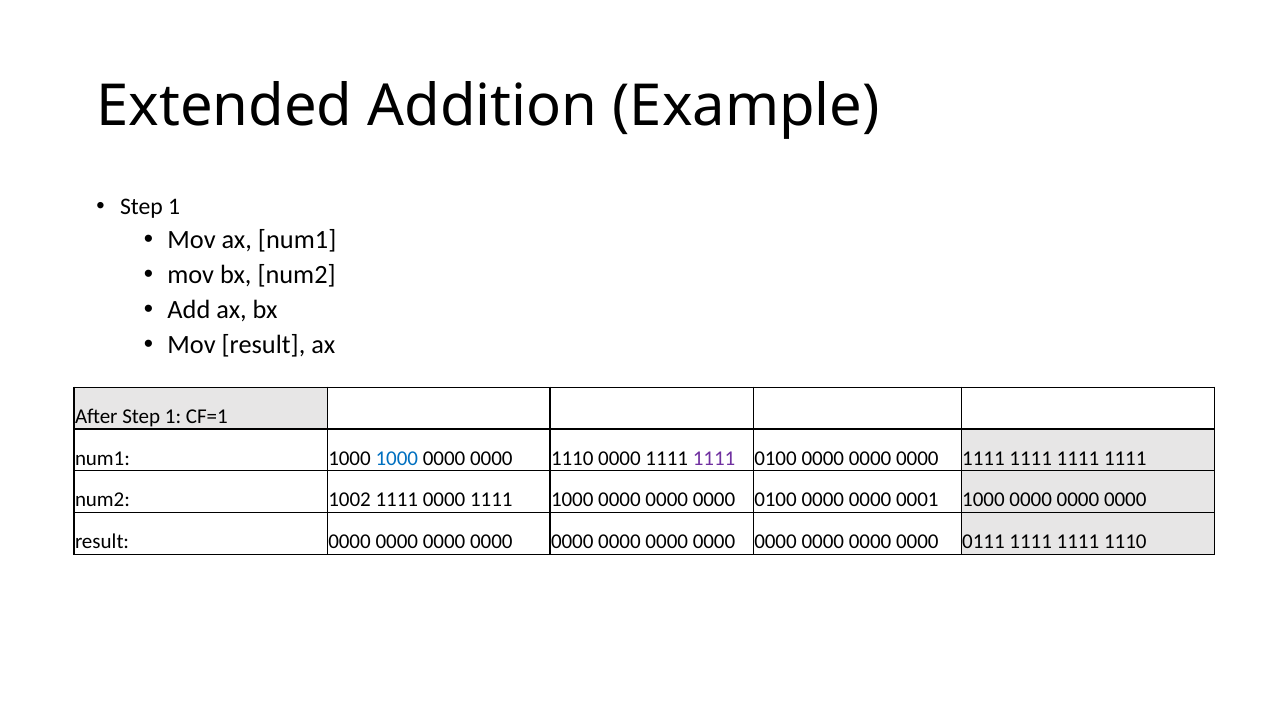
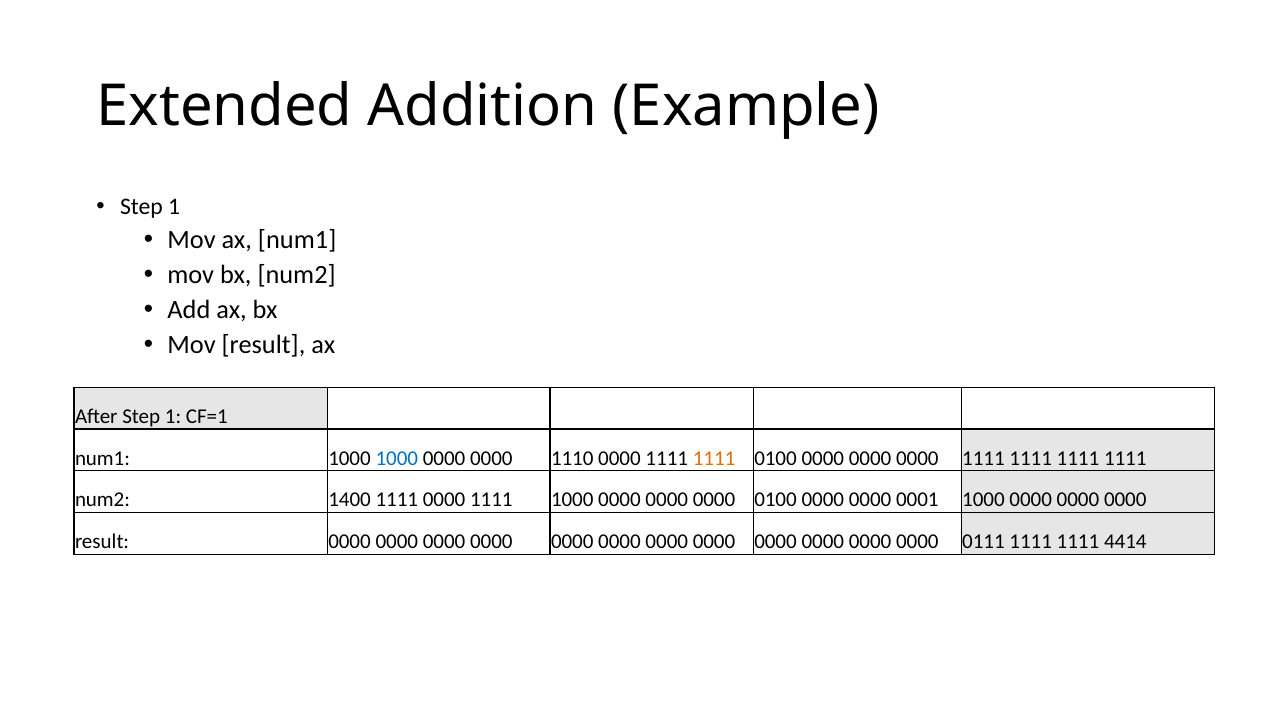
1111 at (714, 458) colour: purple -> orange
1002: 1002 -> 1400
1111 1110: 1110 -> 4414
